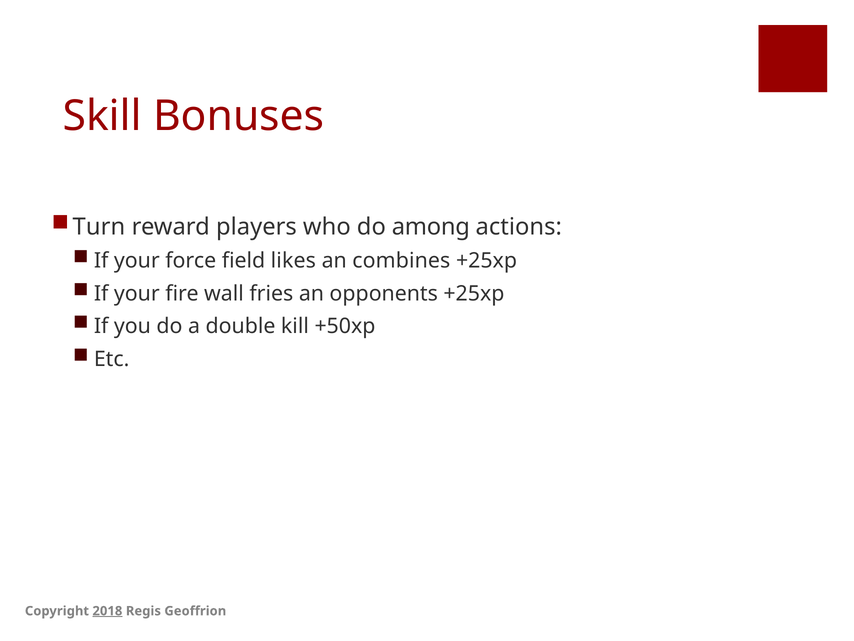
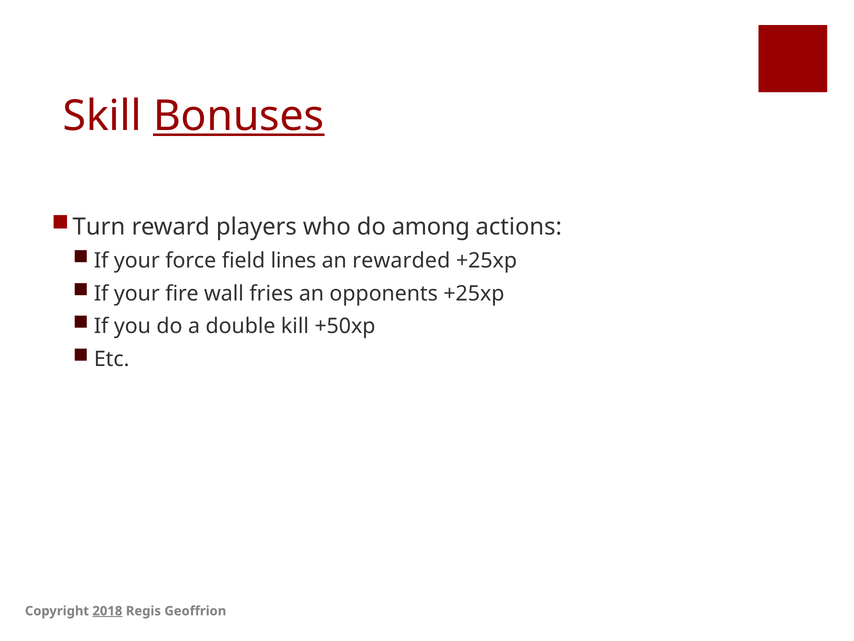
Bonuses underline: none -> present
likes: likes -> lines
combines: combines -> rewarded
